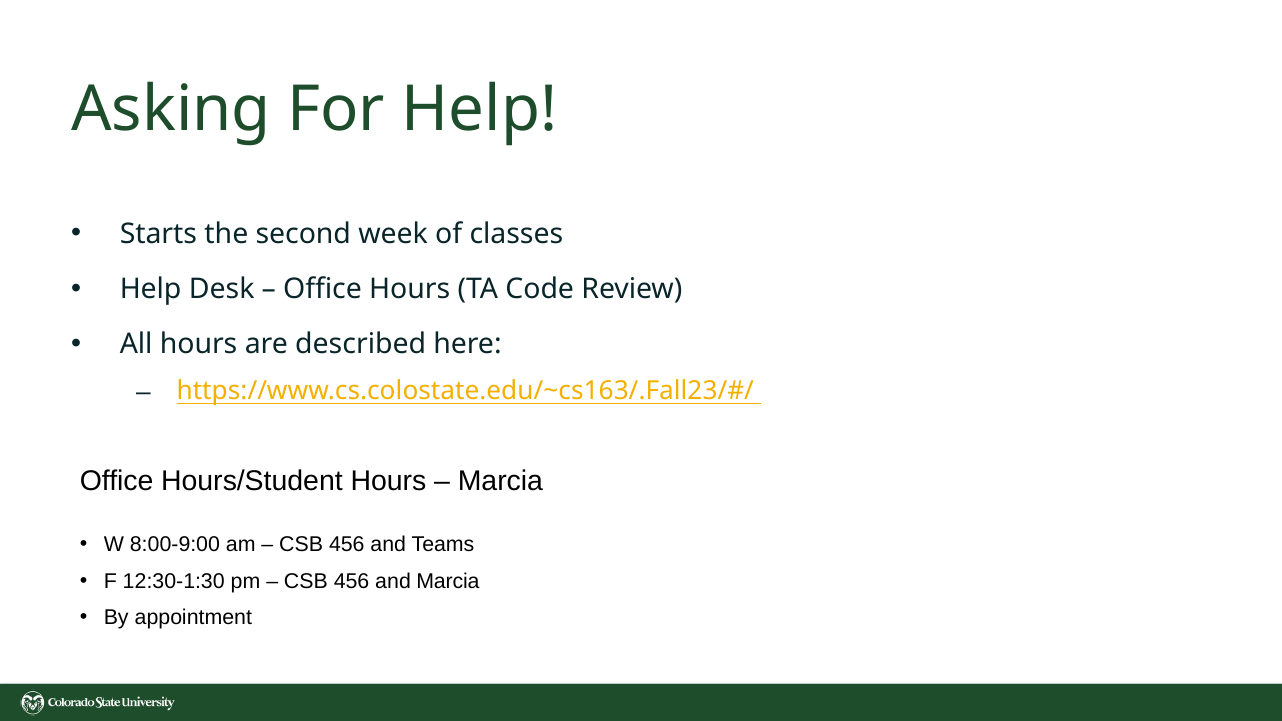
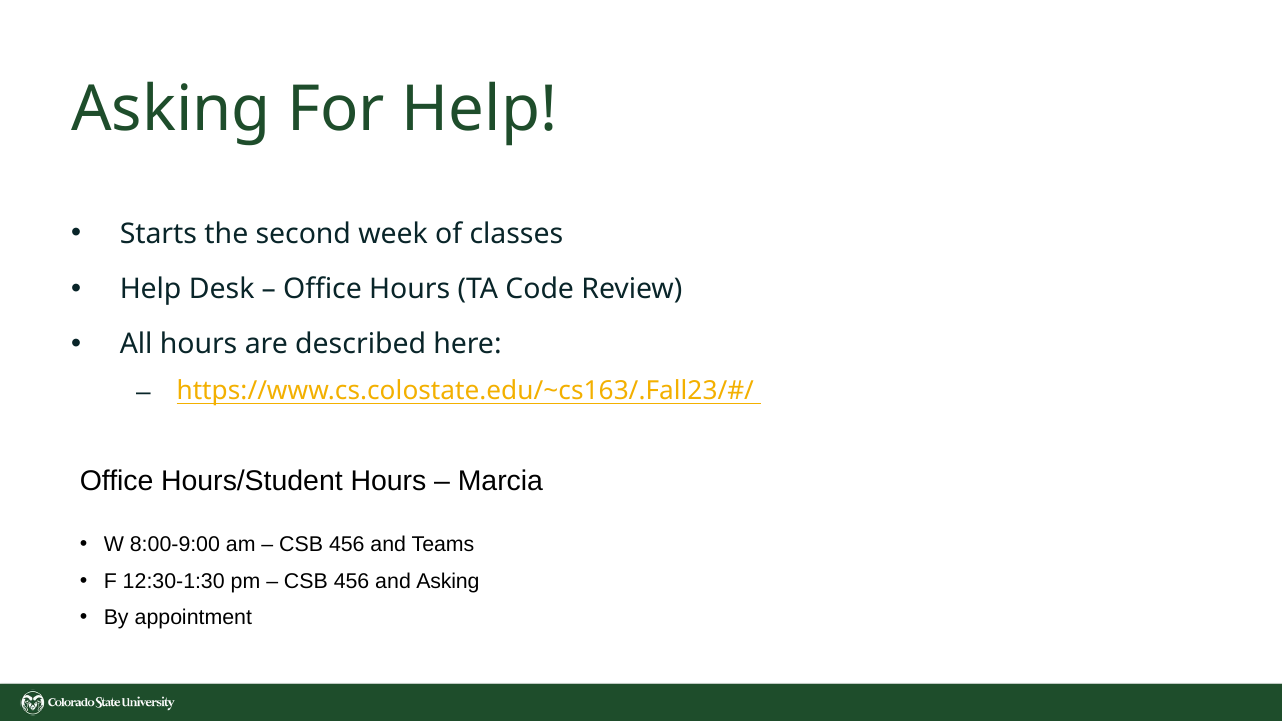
and Marcia: Marcia -> Asking
